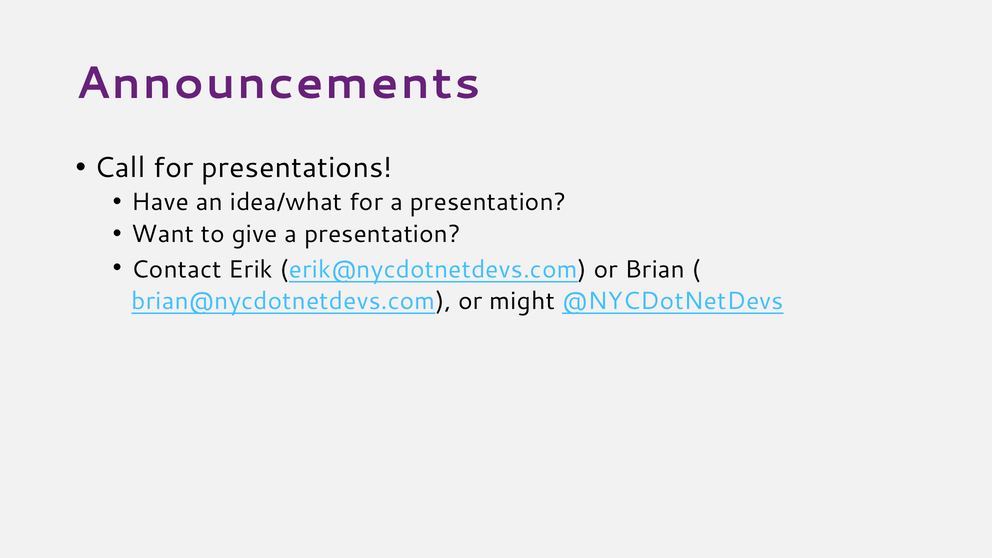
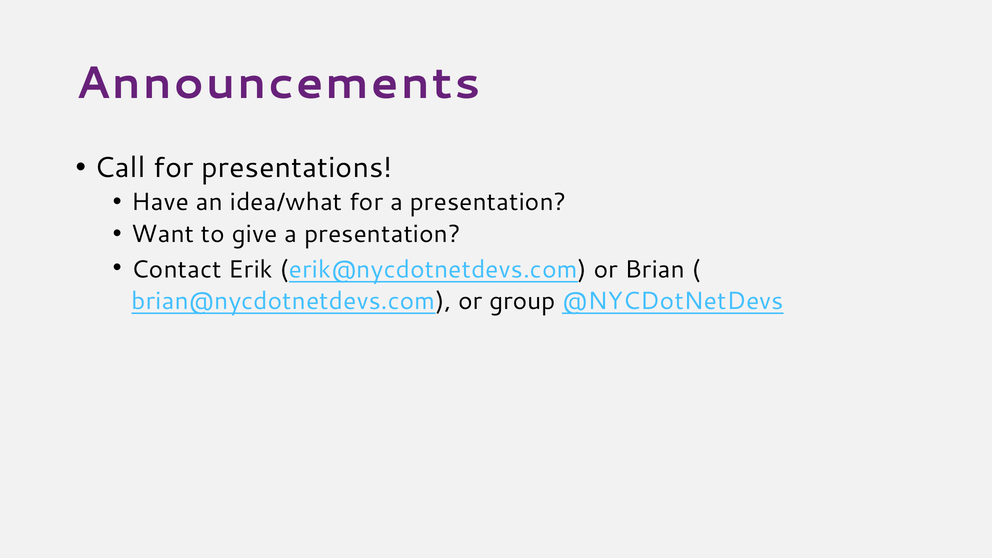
might: might -> group
